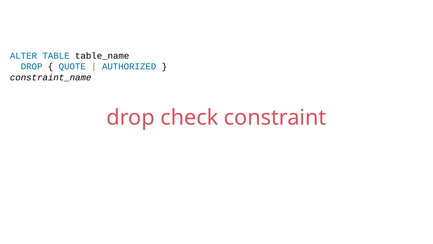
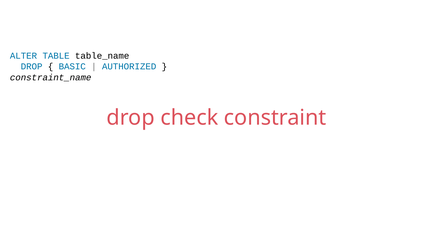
QUOTE: QUOTE -> BASIC
